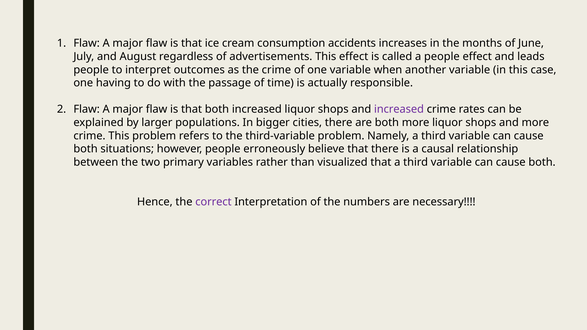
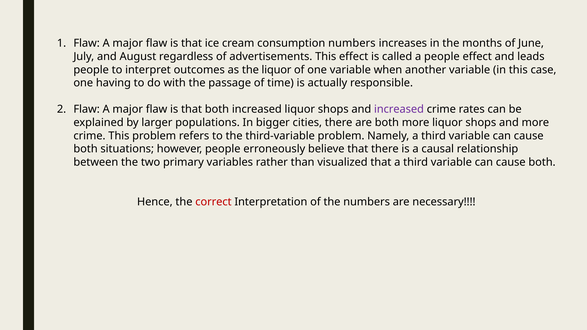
consumption accidents: accidents -> numbers
the crime: crime -> liquor
correct colour: purple -> red
